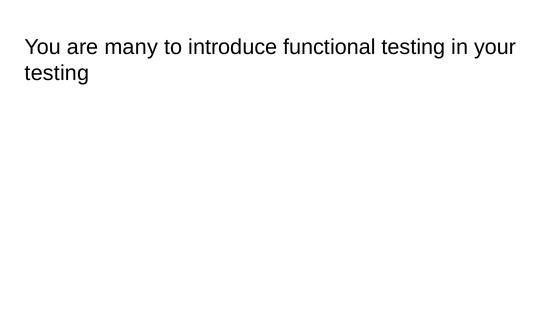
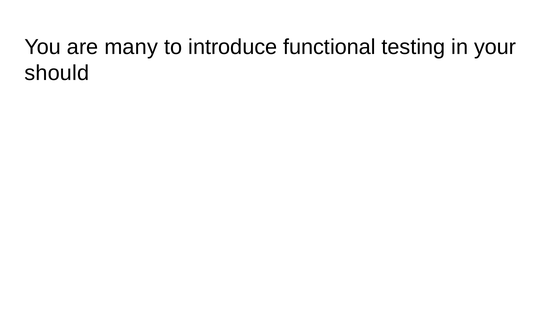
testing at (57, 73): testing -> should
